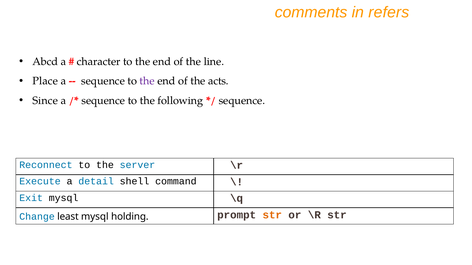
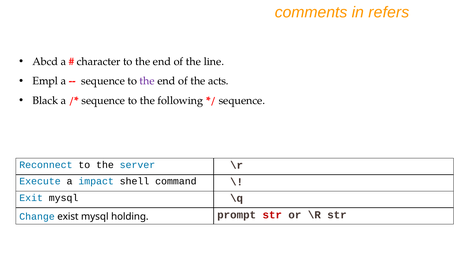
Place: Place -> Empl
Since: Since -> Black
detail: detail -> impact
least: least -> exist
str at (272, 215) colour: orange -> red
